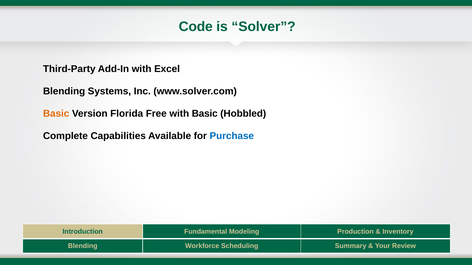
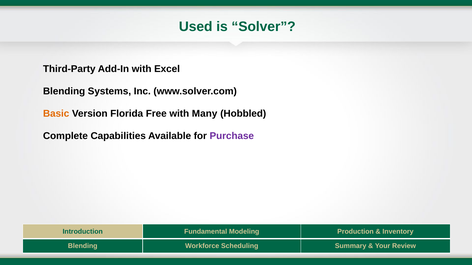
Code: Code -> Used
with Basic: Basic -> Many
Purchase colour: blue -> purple
